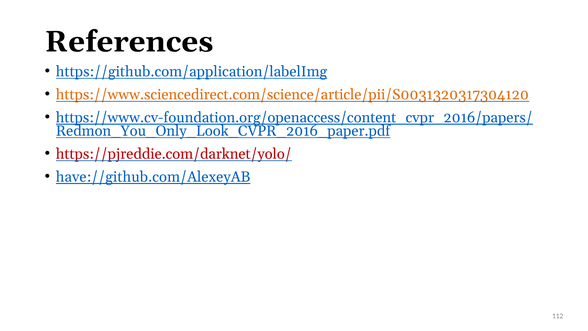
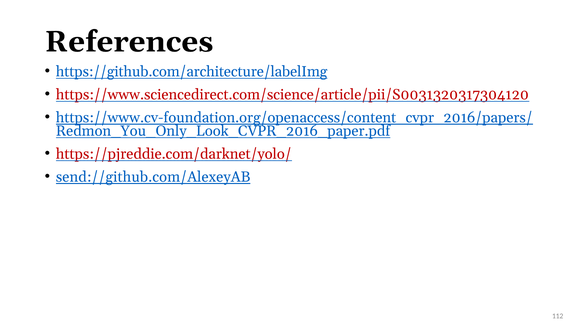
https://github.com/application/labelImg: https://github.com/application/labelImg -> https://github.com/architecture/labelImg
https://www.sciencedirect.com/science/article/pii/S0031320317304120 colour: orange -> red
have://github.com/AlexeyAB: have://github.com/AlexeyAB -> send://github.com/AlexeyAB
